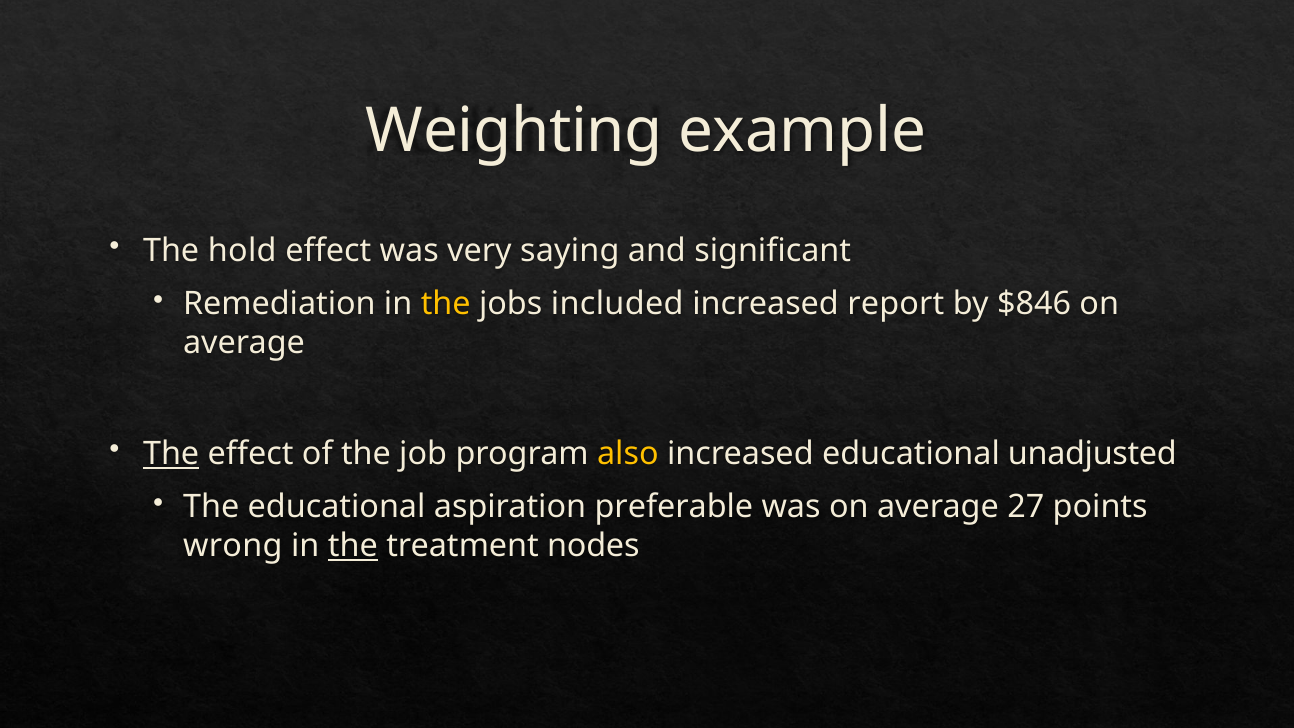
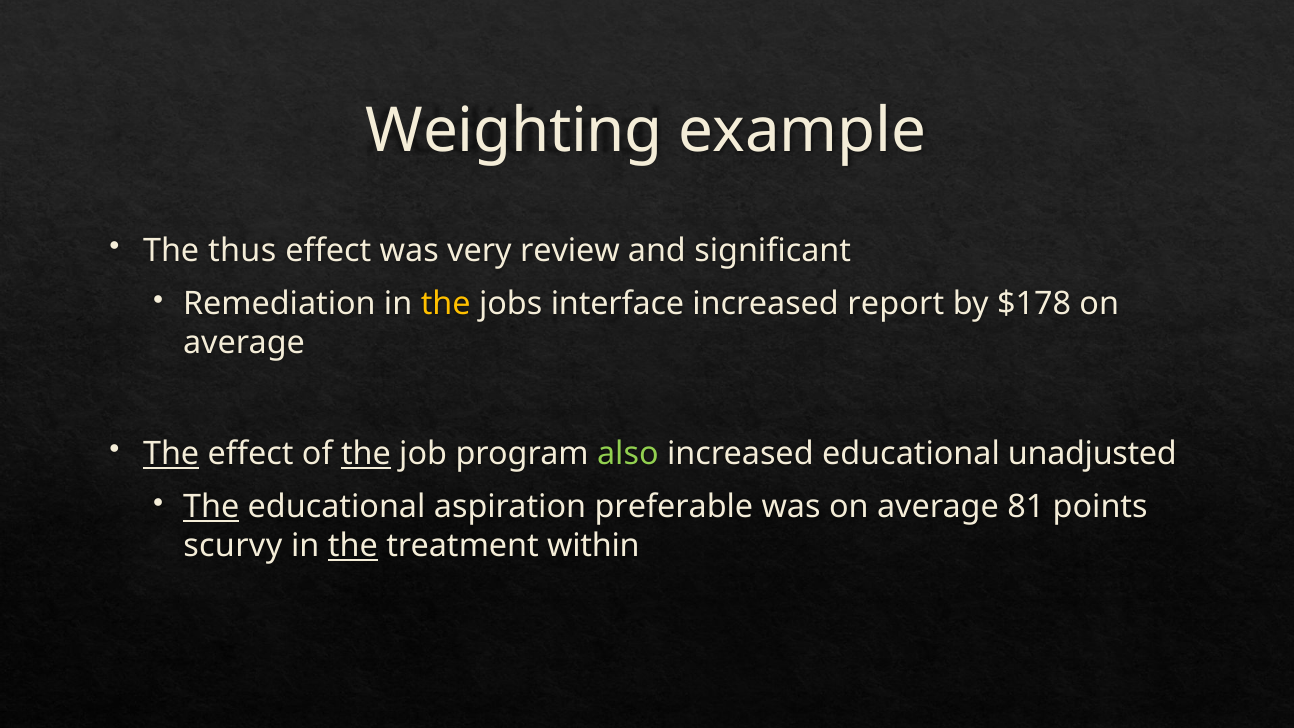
hold: hold -> thus
saying: saying -> review
included: included -> interface
$846: $846 -> $178
the at (366, 454) underline: none -> present
also colour: yellow -> light green
The at (211, 507) underline: none -> present
27: 27 -> 81
wrong: wrong -> scurvy
nodes: nodes -> within
